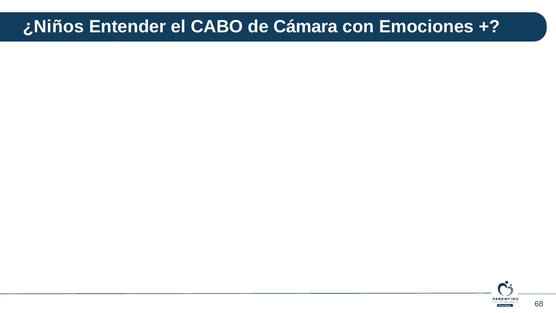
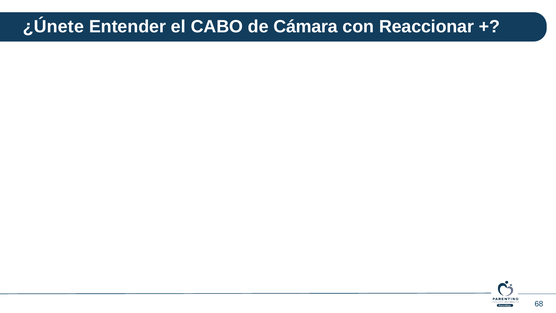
¿Niños: ¿Niños -> ¿Únete
Emociones: Emociones -> Reaccionar
